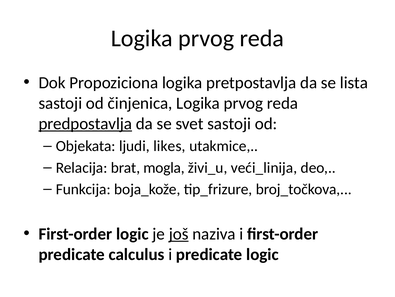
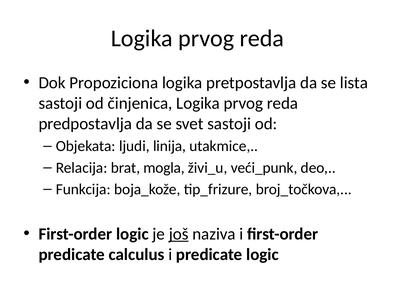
predpostavlja underline: present -> none
likes: likes -> linija
veći_linija: veći_linija -> veći_punk
